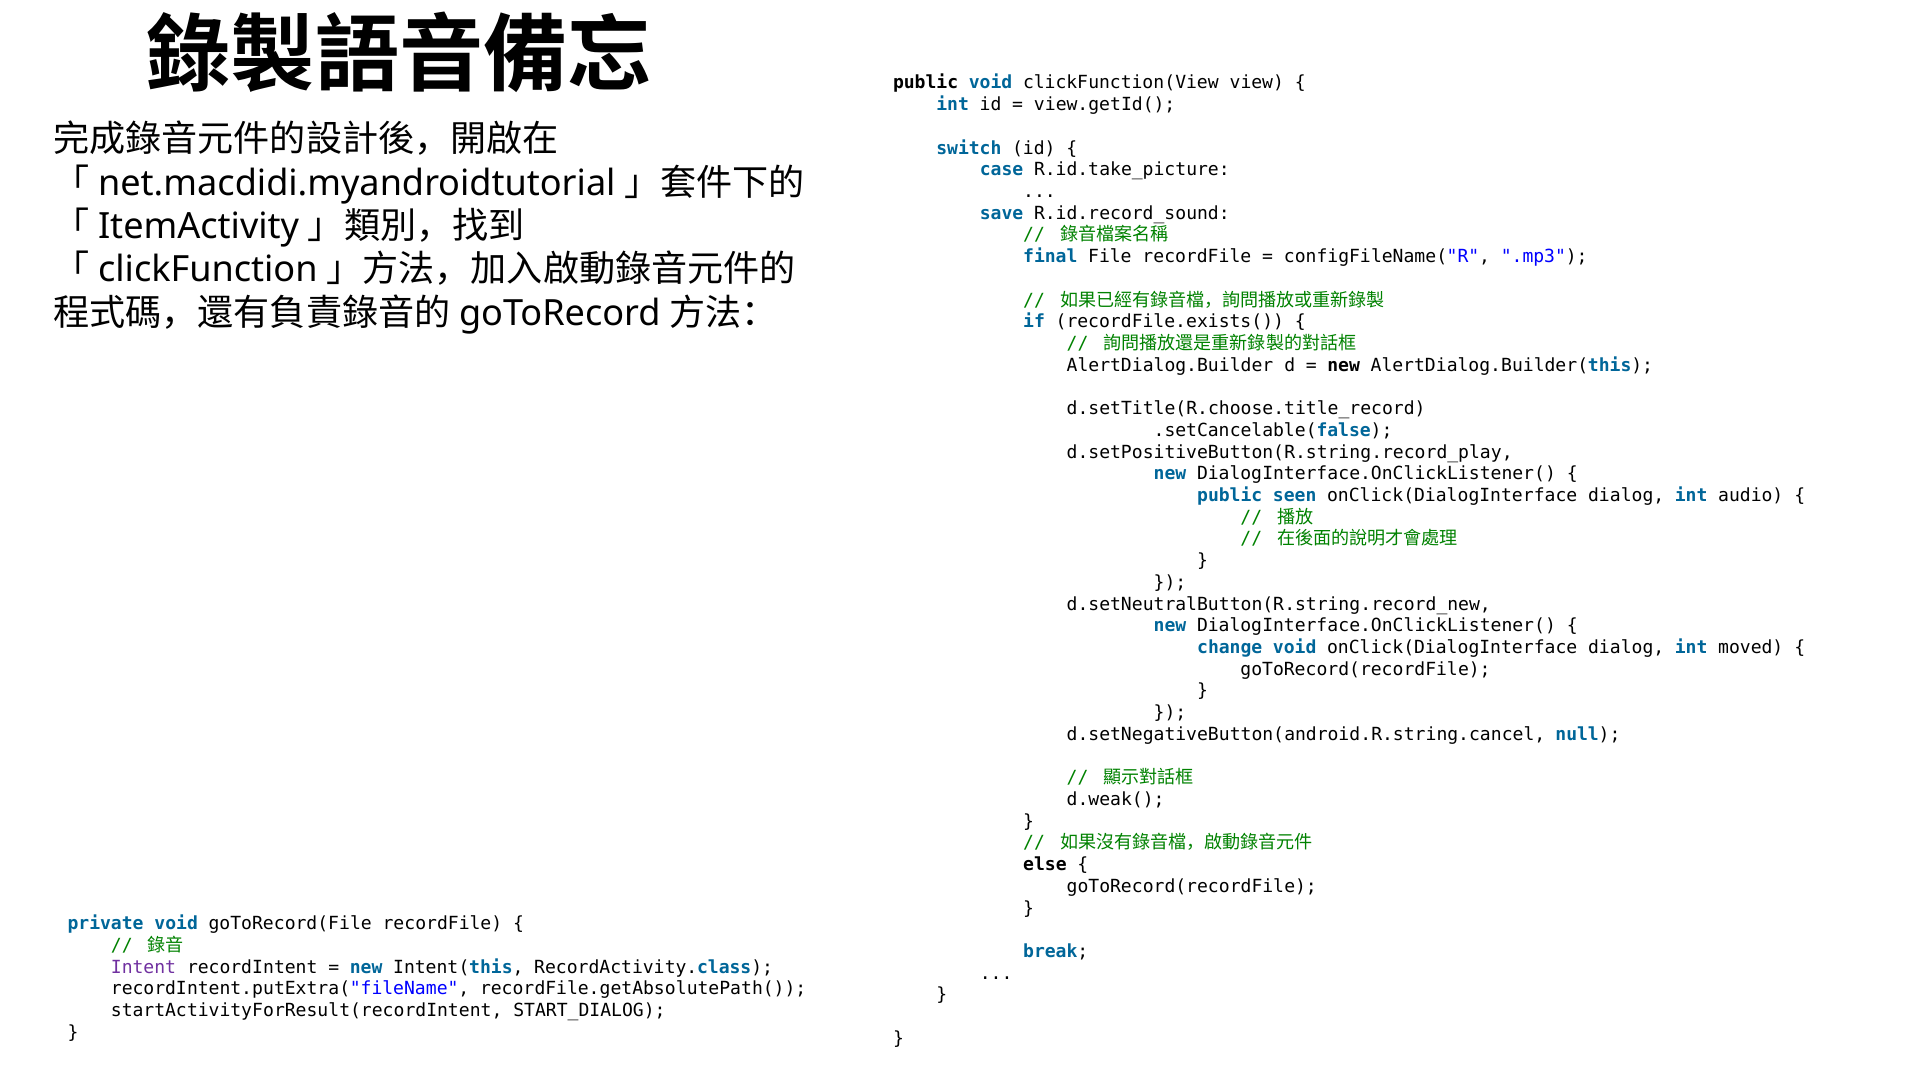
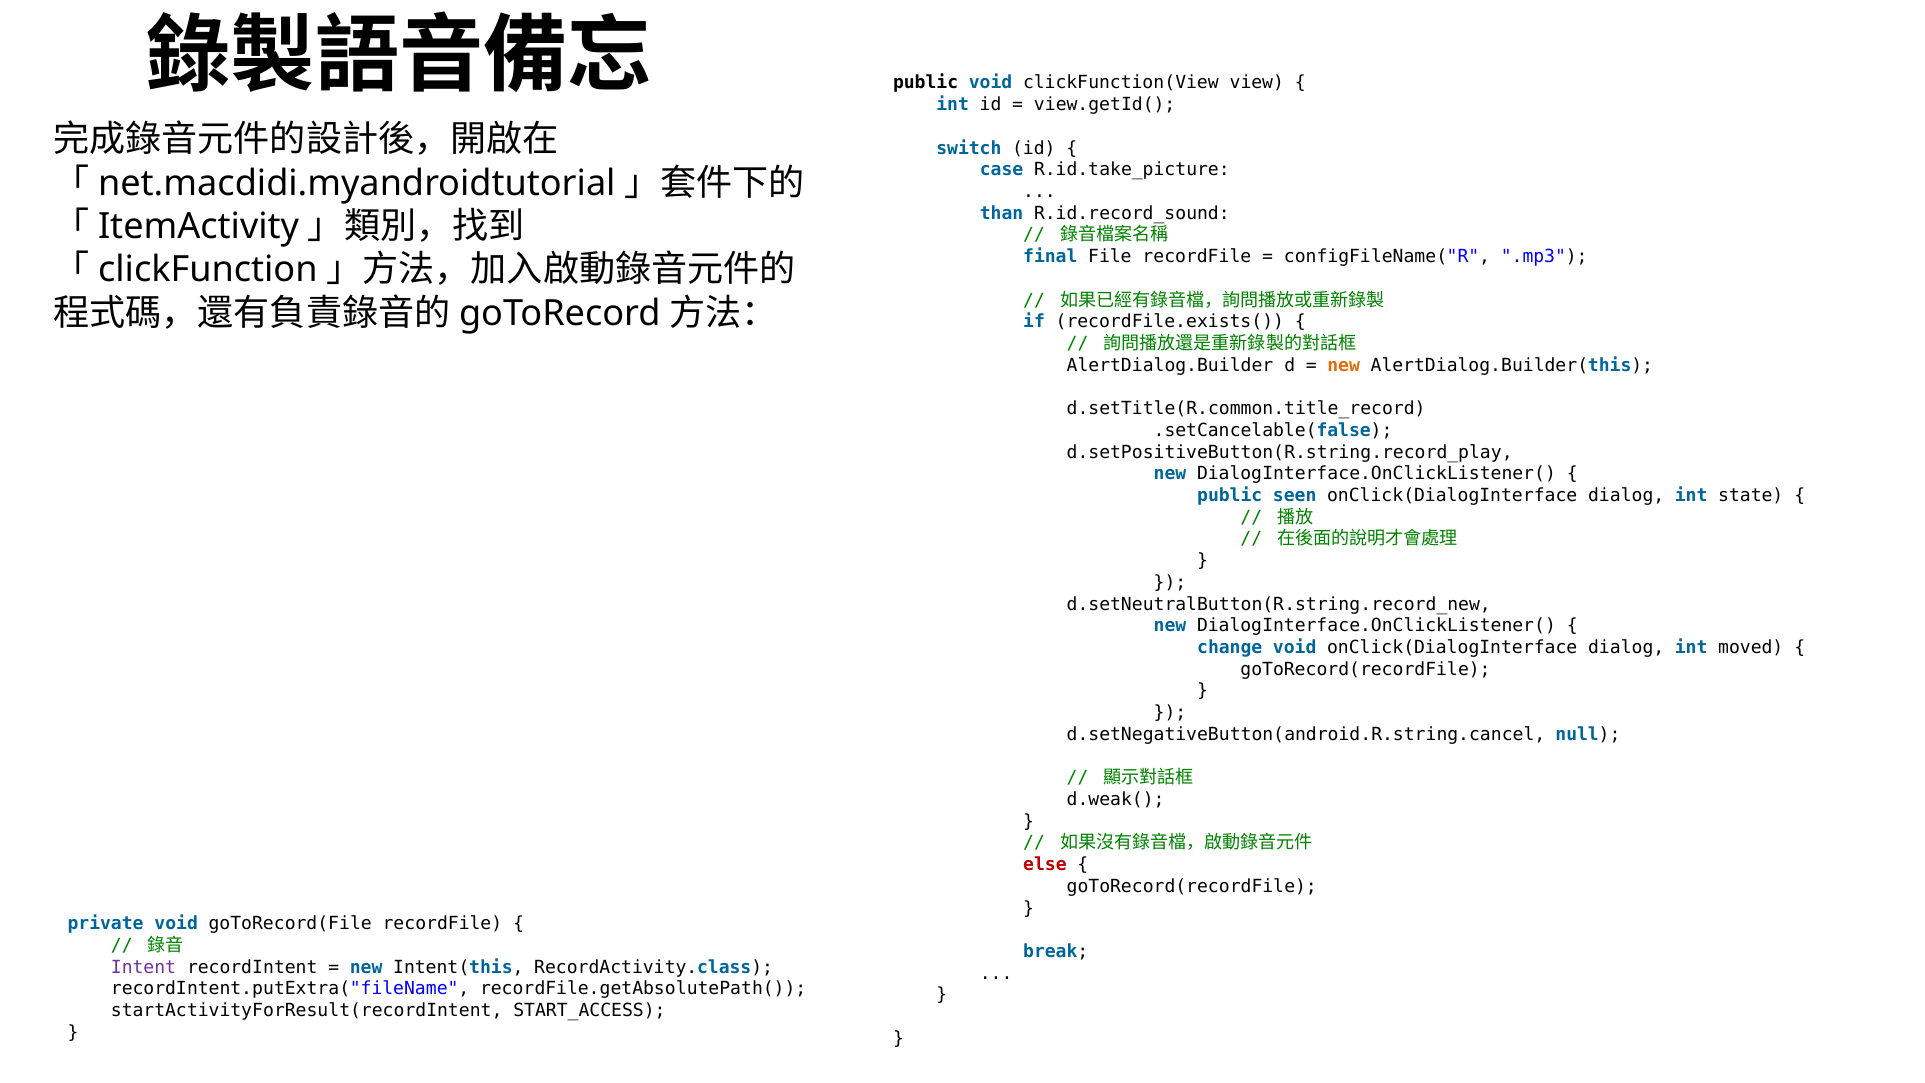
save: save -> than
new at (1344, 365) colour: black -> orange
d.setTitle(R.choose.title_record: d.setTitle(R.choose.title_record -> d.setTitle(R.common.title_record
audio: audio -> state
else colour: black -> red
START_DIALOG: START_DIALOG -> START_ACCESS
